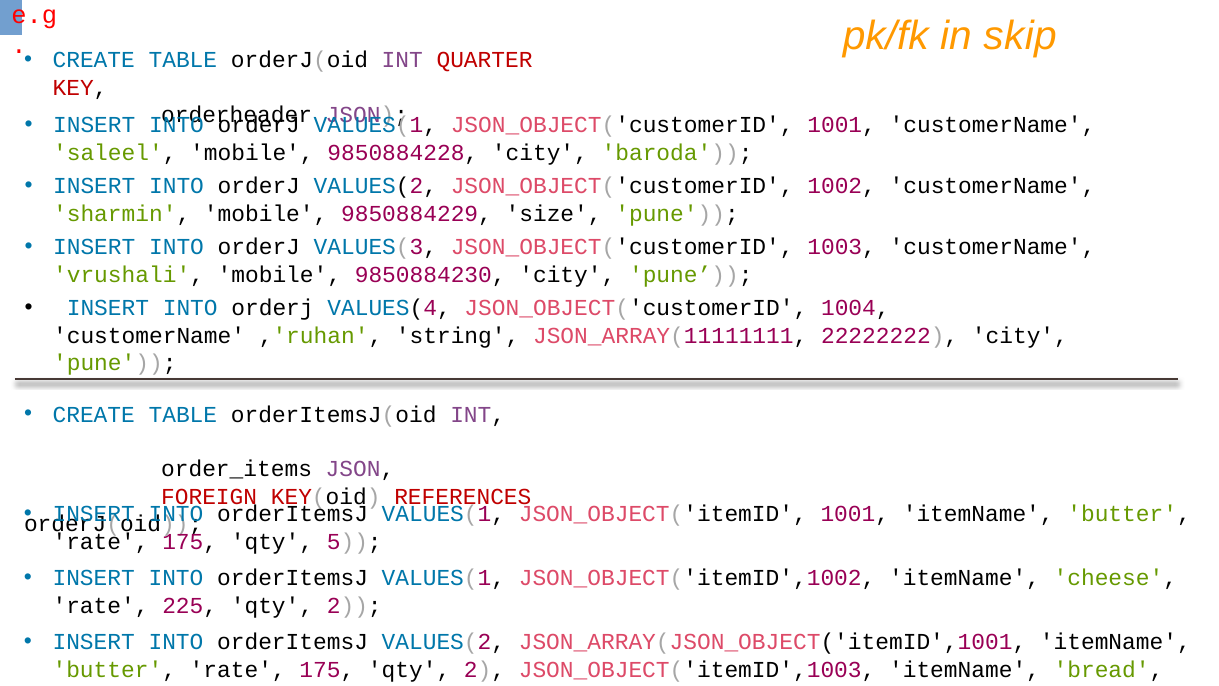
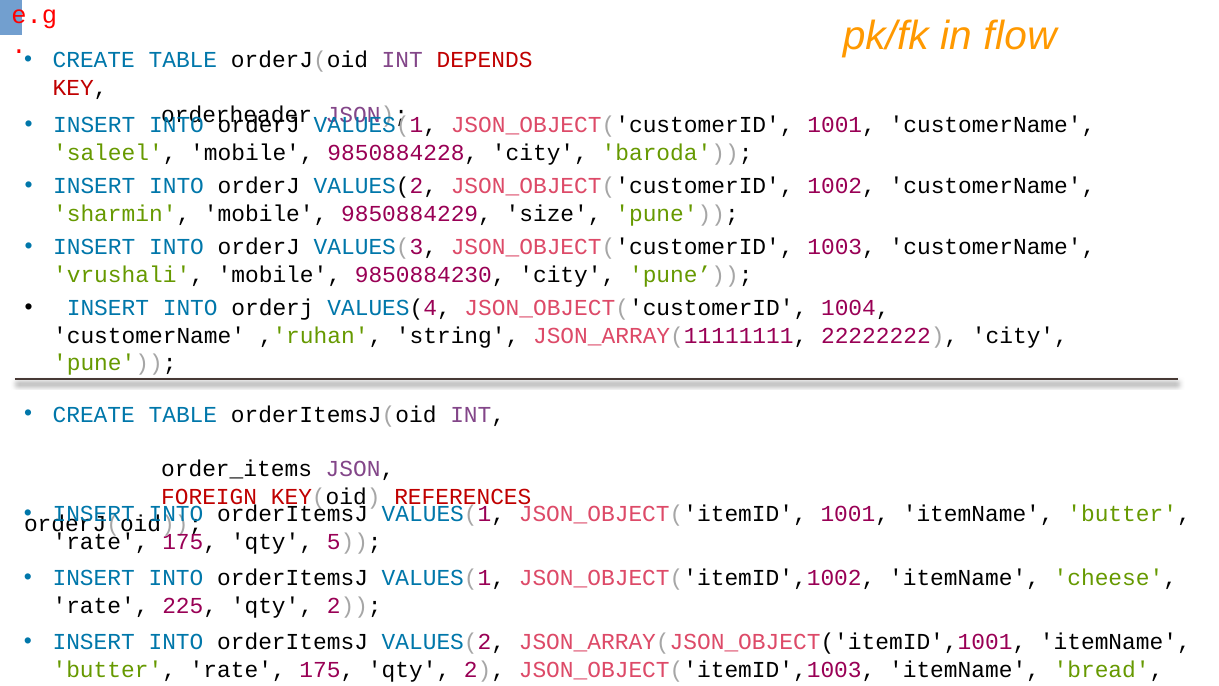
skip: skip -> flow
QUARTER: QUARTER -> DEPENDS
